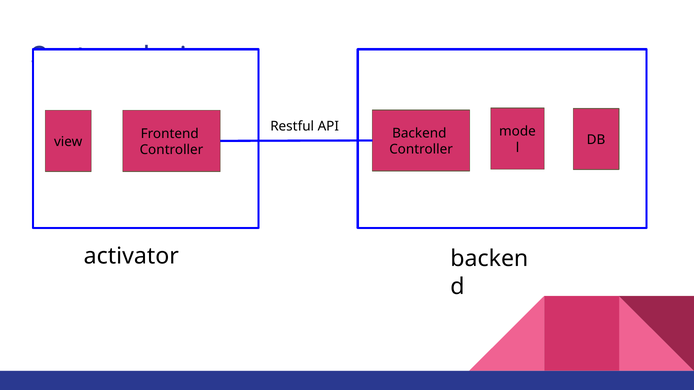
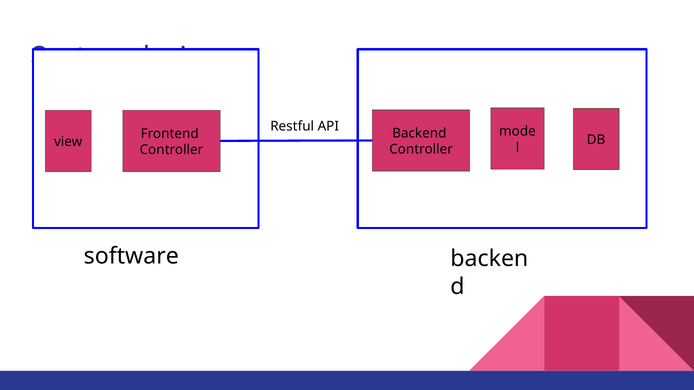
activator: activator -> software
